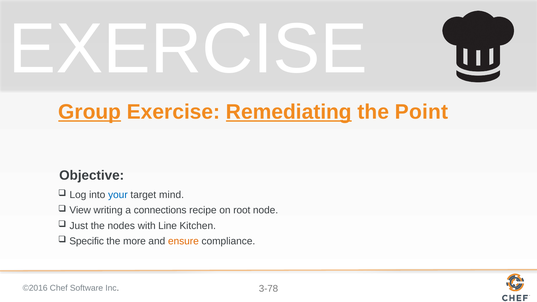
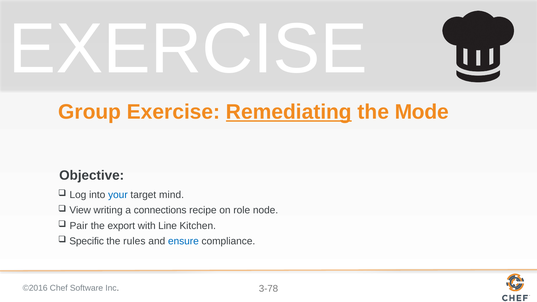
Group underline: present -> none
Point: Point -> Mode
root: root -> role
Just: Just -> Pair
nodes: nodes -> export
more: more -> rules
ensure colour: orange -> blue
